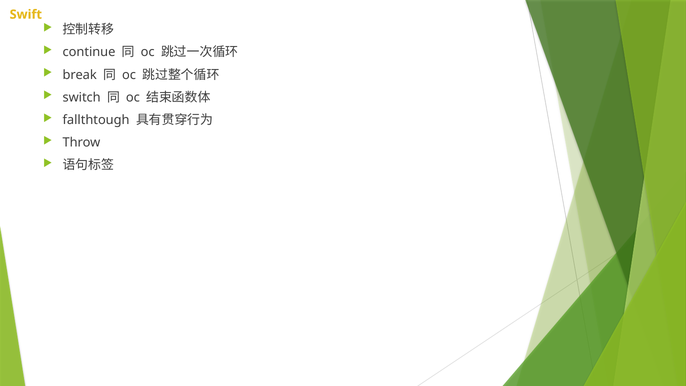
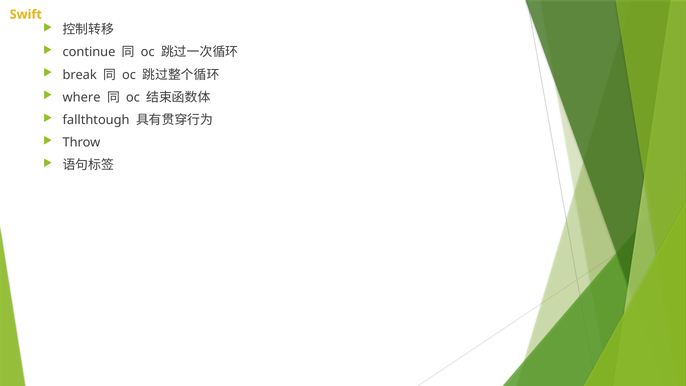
switch: switch -> where
